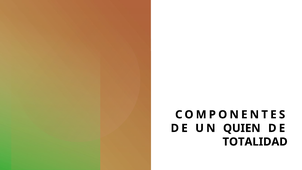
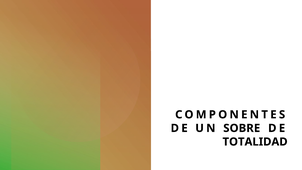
QUIEN: QUIEN -> SOBRE
